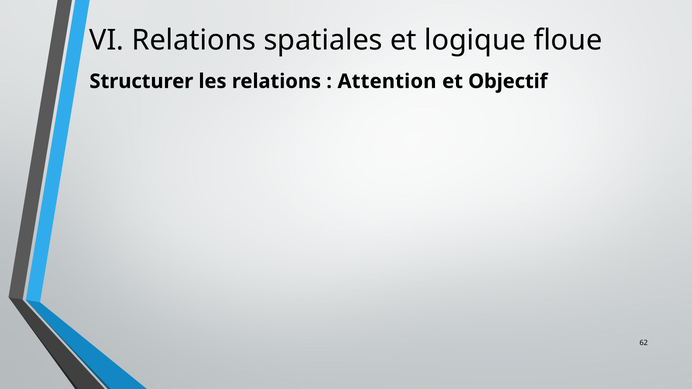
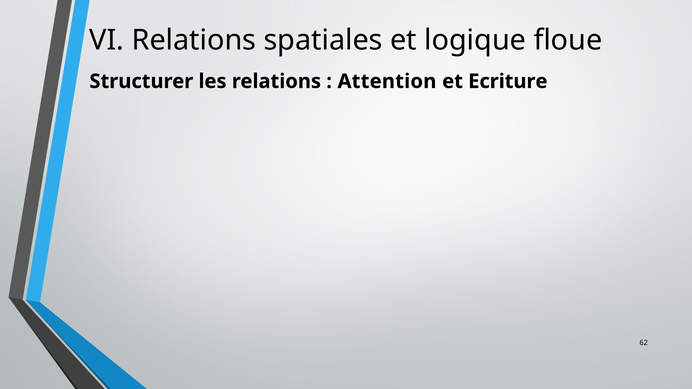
Objectif: Objectif -> Ecriture
